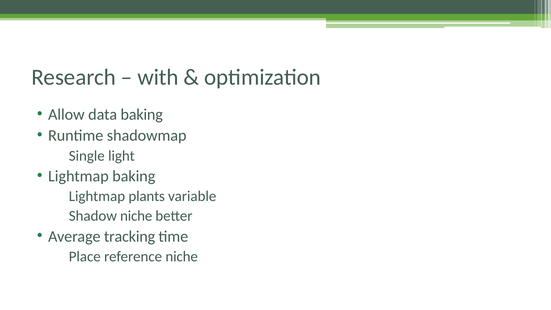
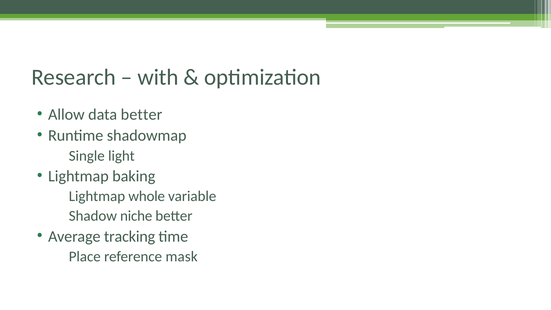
data baking: baking -> better
plants: plants -> whole
reference niche: niche -> mask
